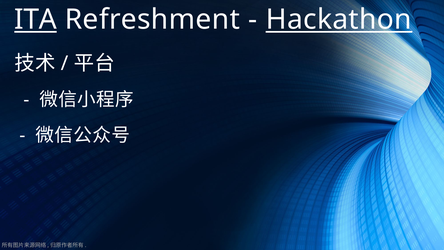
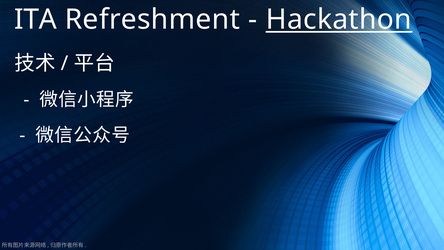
ITA underline: present -> none
